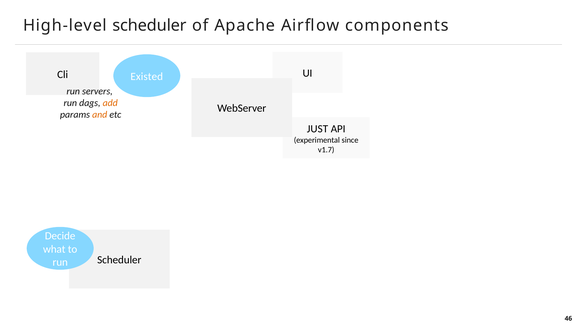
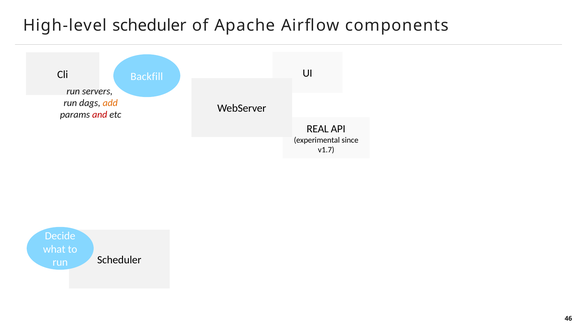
Existed: Existed -> Backfill
and colour: orange -> red
JUST: JUST -> REAL
